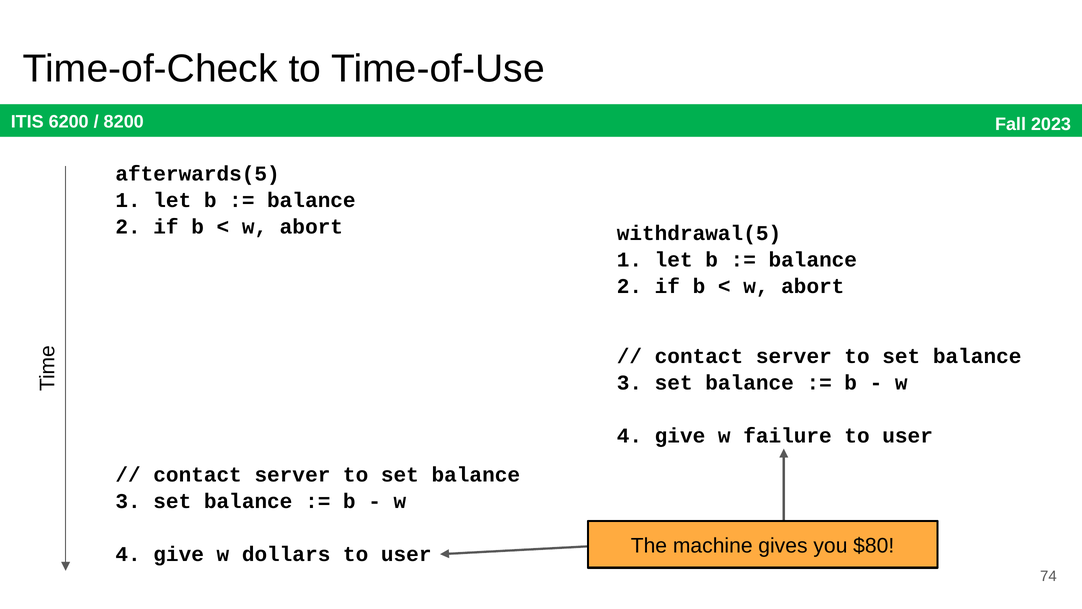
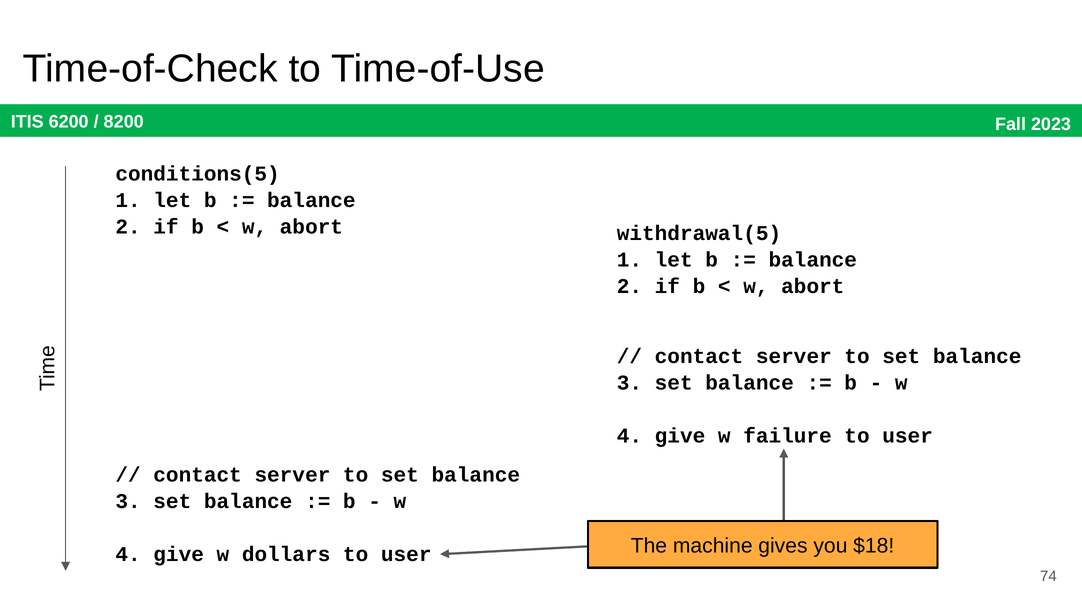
afterwards(5: afterwards(5 -> conditions(5
$80: $80 -> $18
